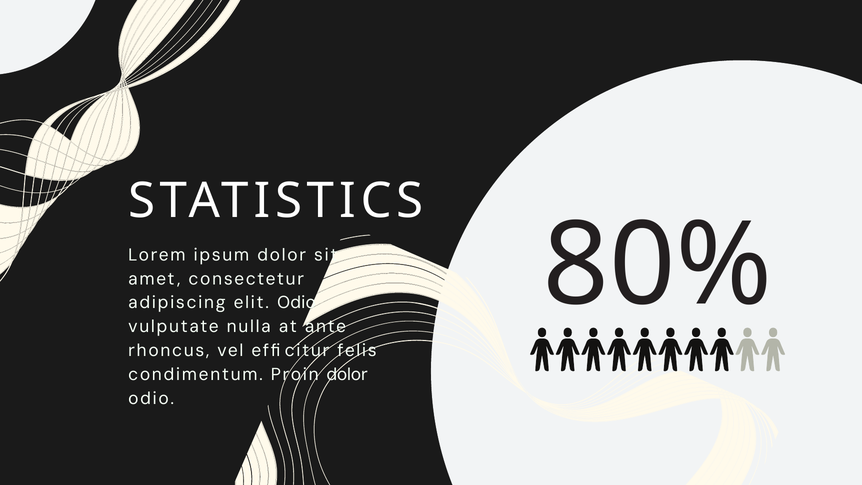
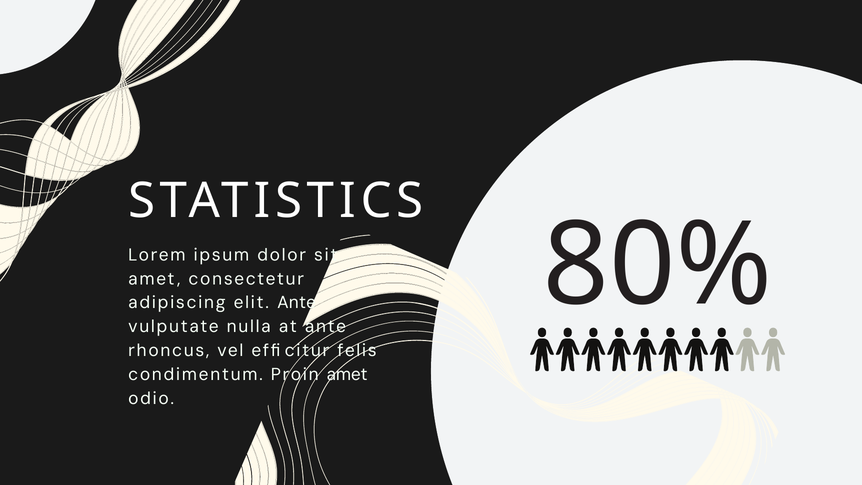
elit Odio: Odio -> Ante
Proin dolor: dolor -> amet
